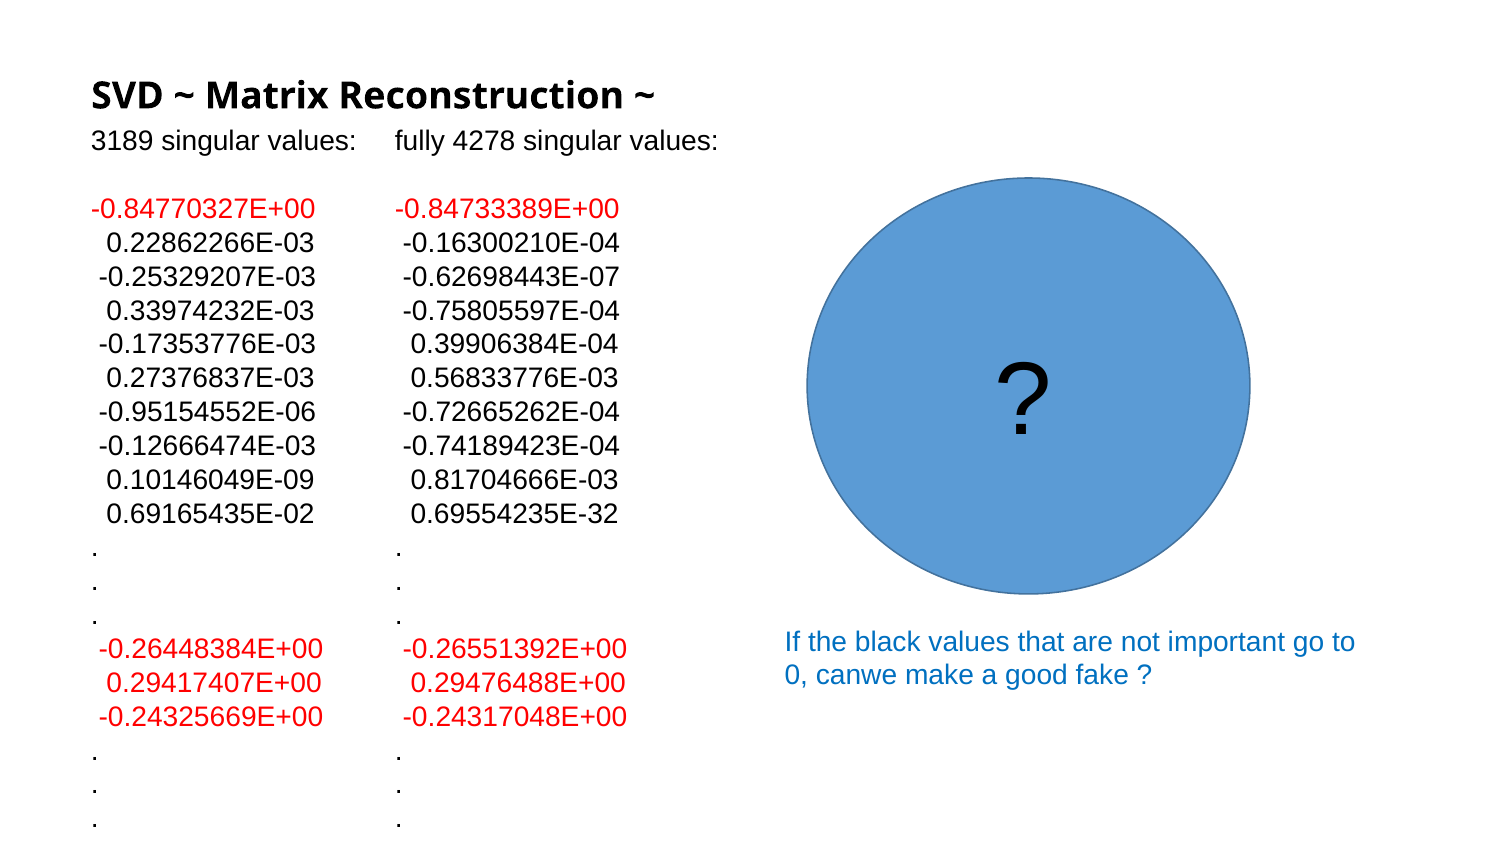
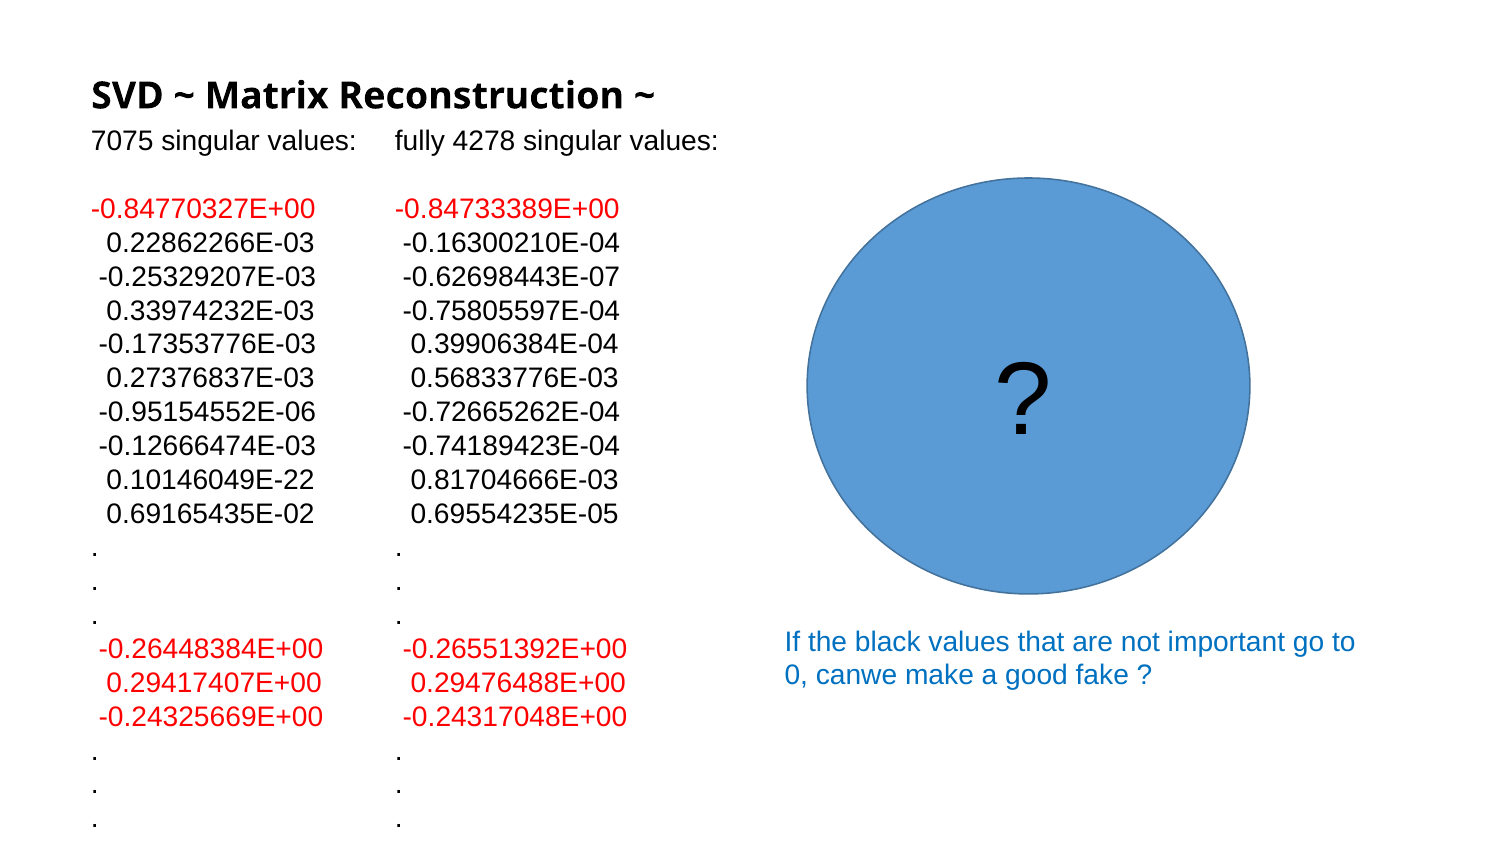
3189: 3189 -> 7075
0.10146049E-09: 0.10146049E-09 -> 0.10146049E-22
0.69554235E-32: 0.69554235E-32 -> 0.69554235E-05
